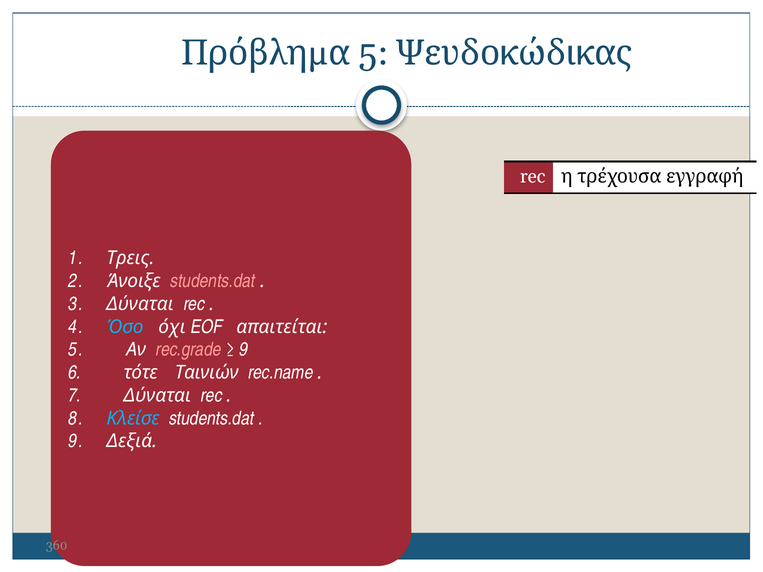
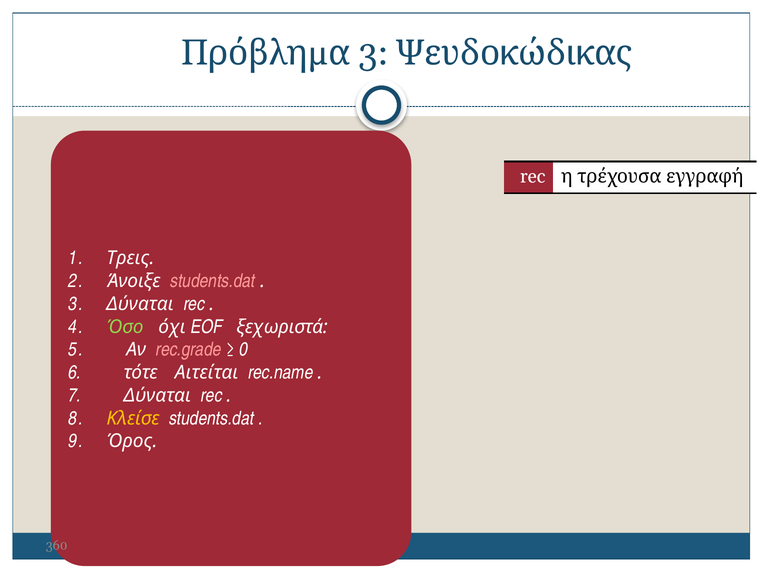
5 at (373, 53): 5 -> 3
Όσο colour: light blue -> light green
απαιτείται: απαιτείται -> ξεχωριστά
9 at (243, 350): 9 -> 0
Ταινιών: Ταινιών -> Αιτείται
Κλείσε colour: light blue -> yellow
Δεξιά: Δεξιά -> Όρος
